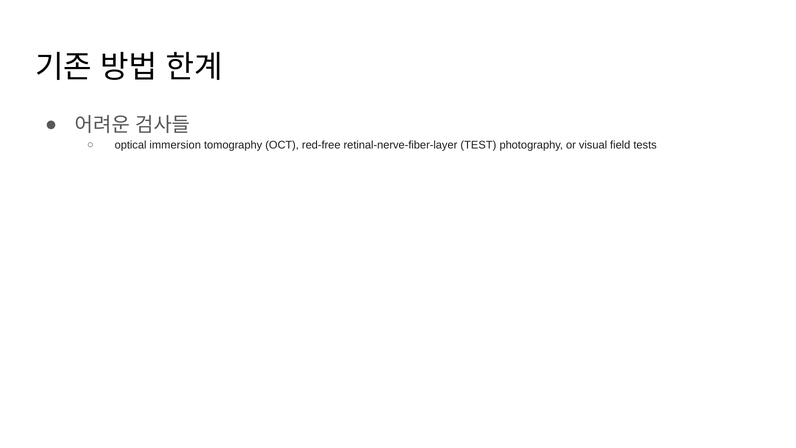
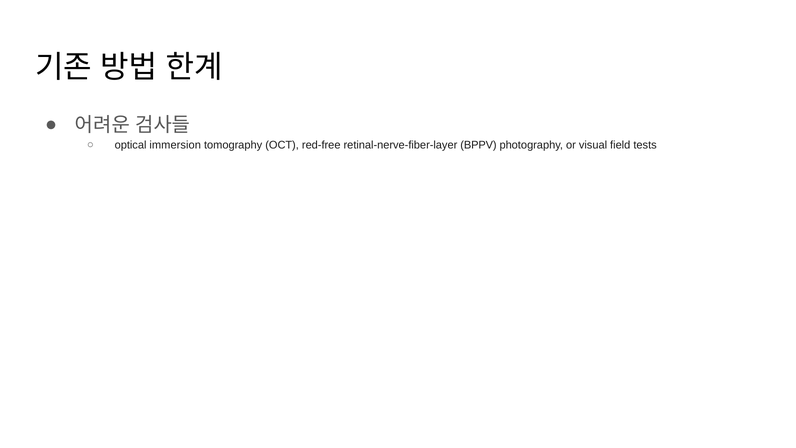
TEST: TEST -> BPPV
